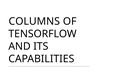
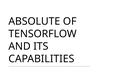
COLUMNS: COLUMNS -> ABSOLUTE
